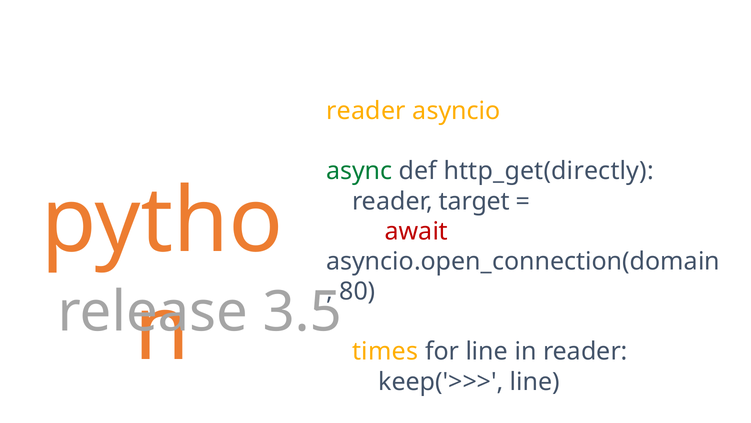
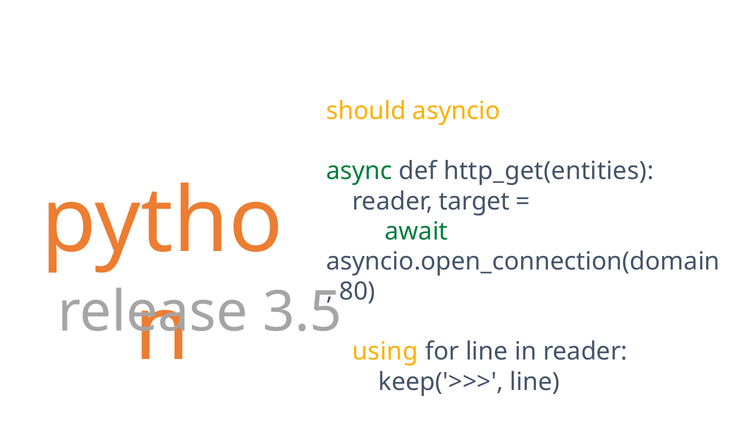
reader at (366, 111): reader -> should
http_get(directly: http_get(directly -> http_get(entities
await colour: red -> green
times: times -> using
